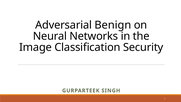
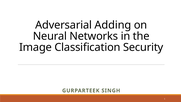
Benign: Benign -> Adding
